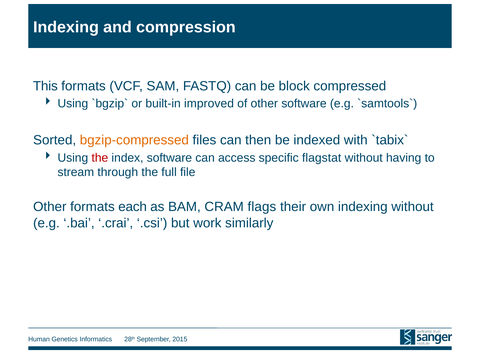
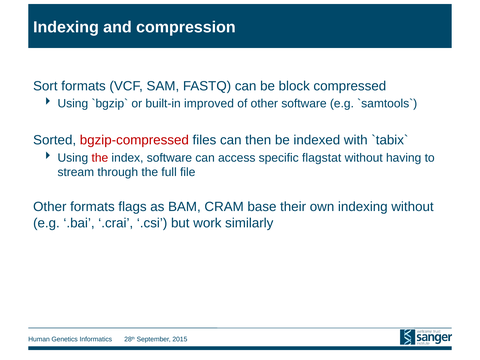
This: This -> Sort
bgzip-compressed colour: orange -> red
each: each -> flags
flags: flags -> base
